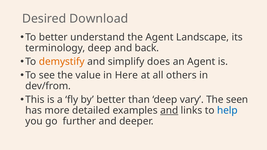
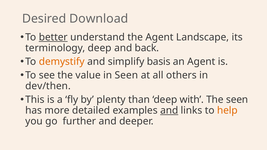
better at (53, 37) underline: none -> present
does: does -> basis
in Here: Here -> Seen
dev/from: dev/from -> dev/then
by better: better -> plenty
vary: vary -> with
help colour: blue -> orange
